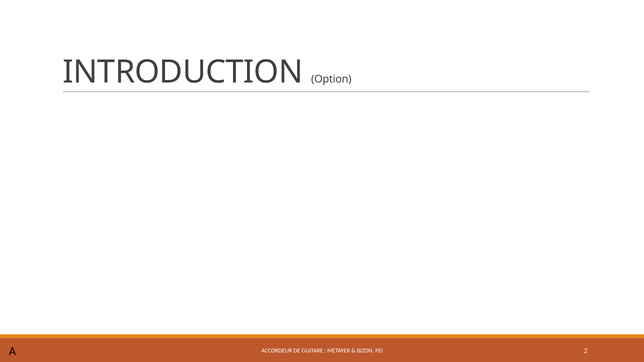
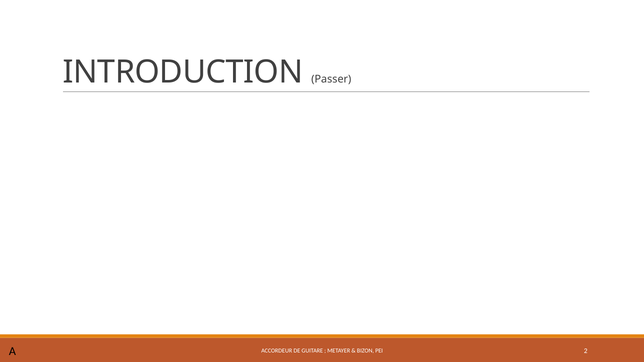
Option: Option -> Passer
